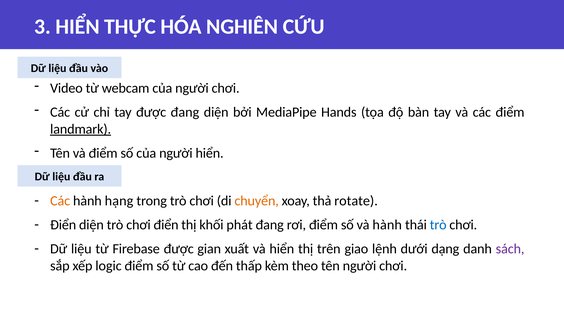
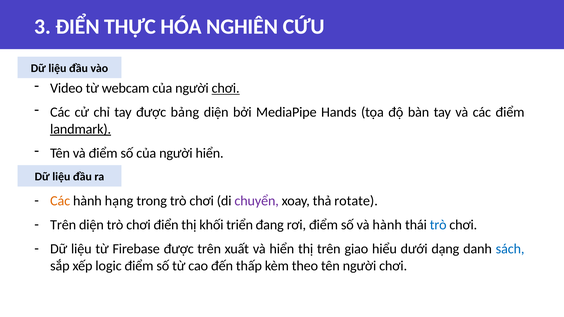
3 HIỂN: HIỂN -> ĐIỂN
chơi at (226, 88) underline: none -> present
được đang: đang -> bảng
chuyển colour: orange -> purple
Điển at (63, 225): Điển -> Trên
phát: phát -> triển
được gian: gian -> trên
lệnh: lệnh -> hiểu
sách colour: purple -> blue
